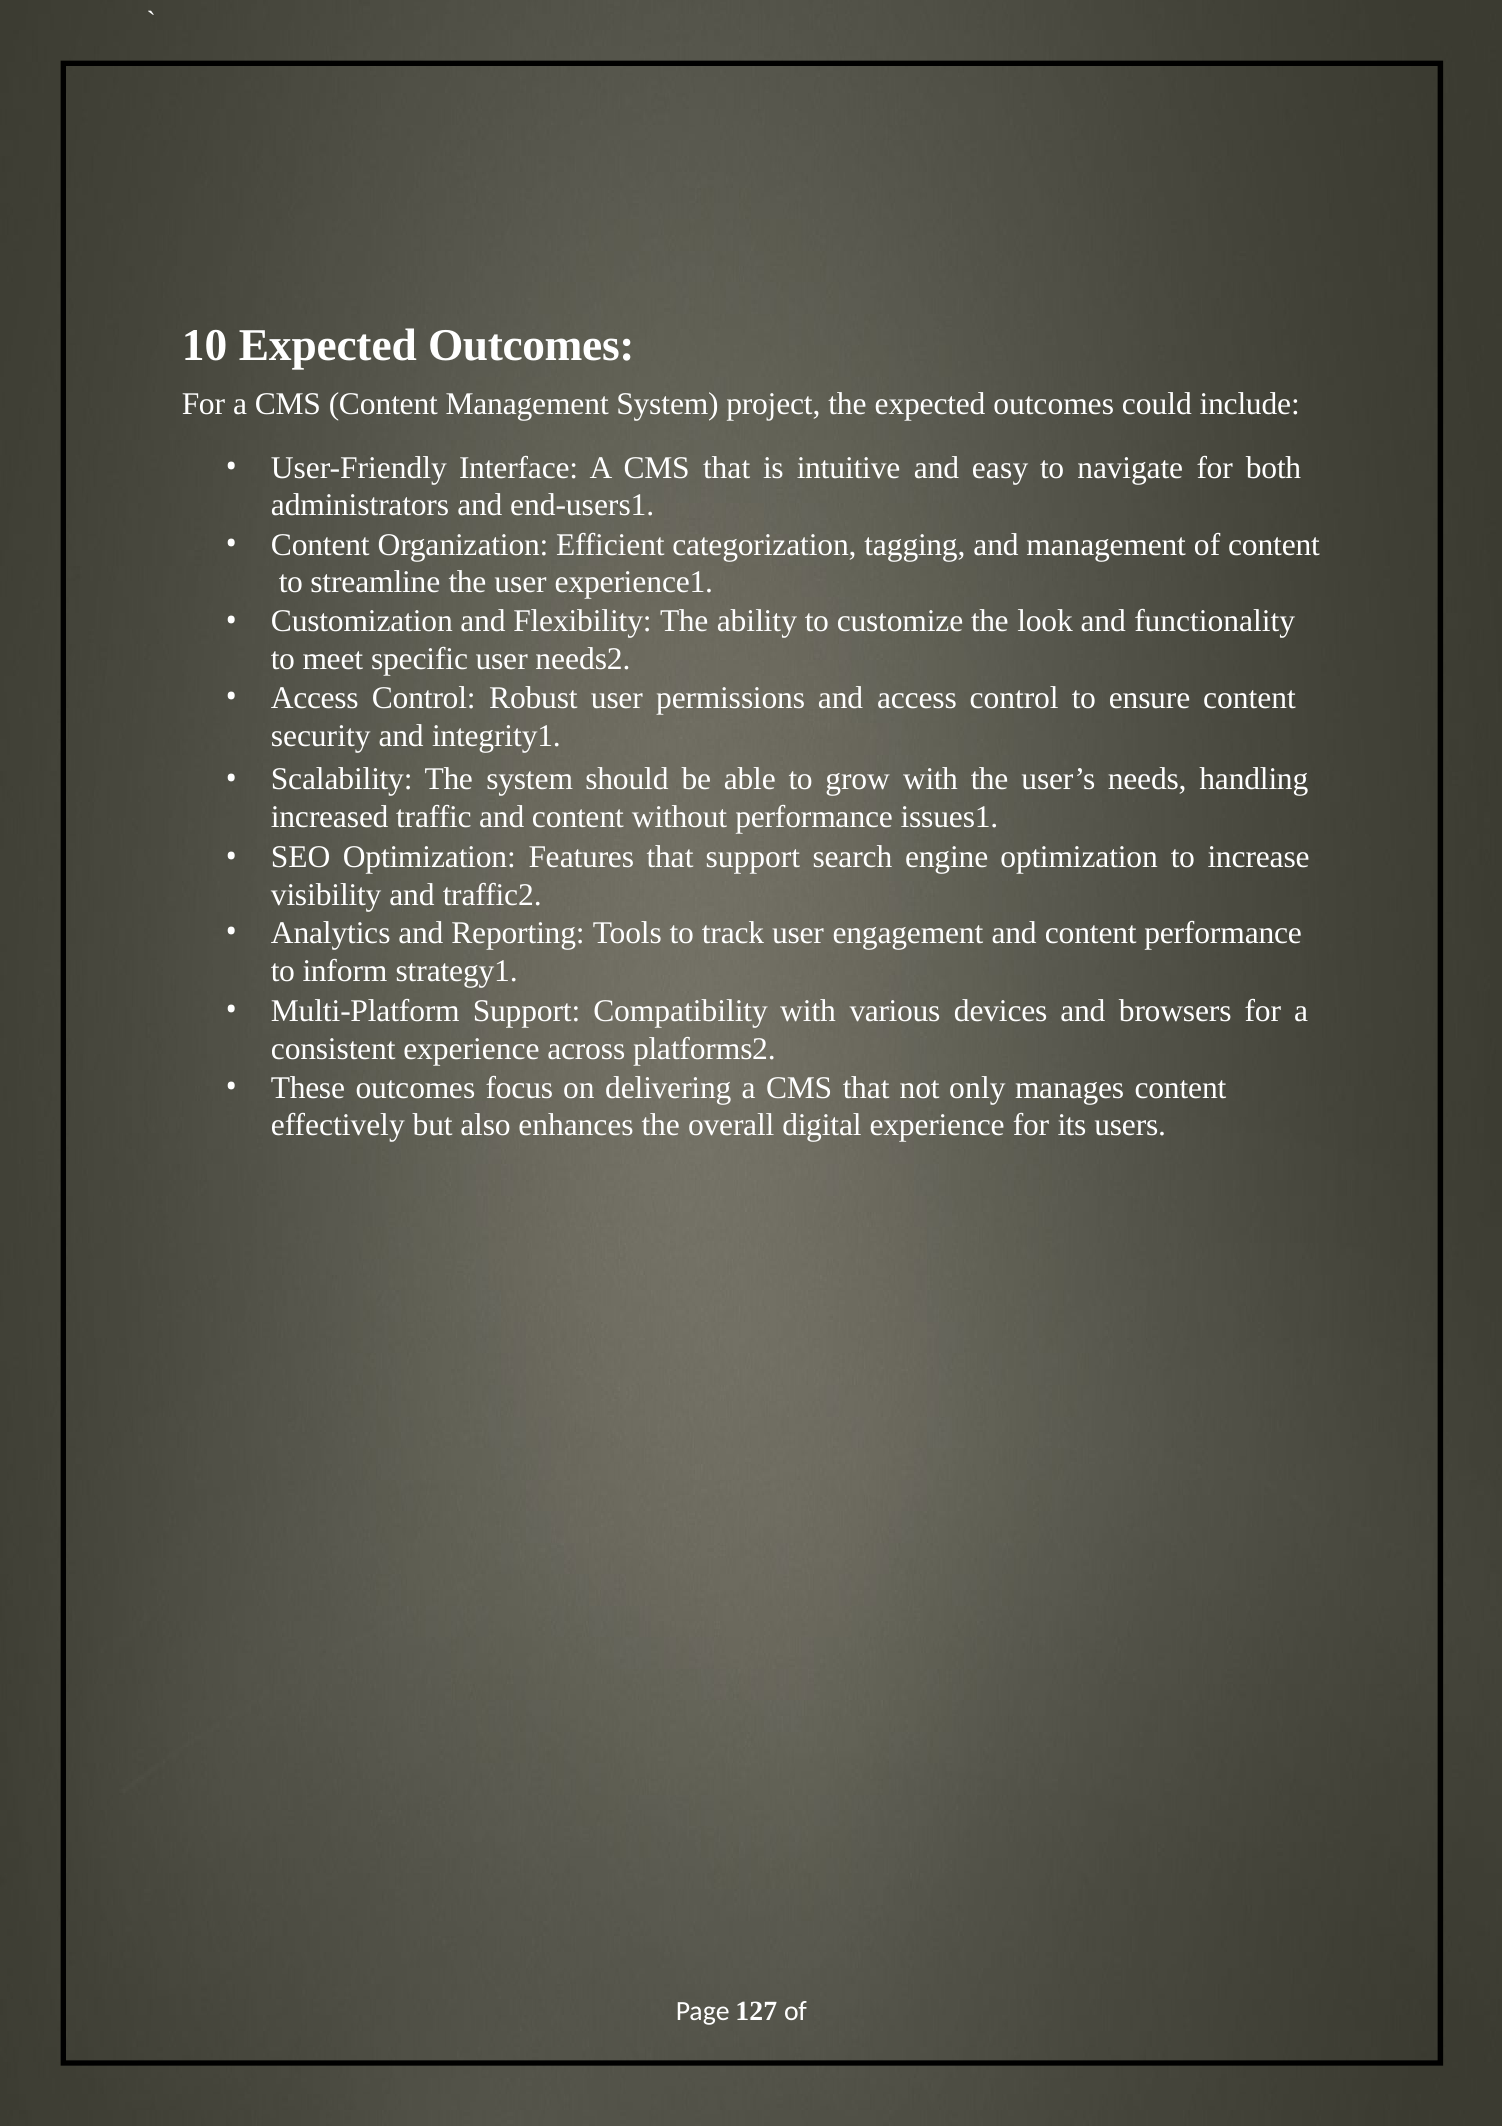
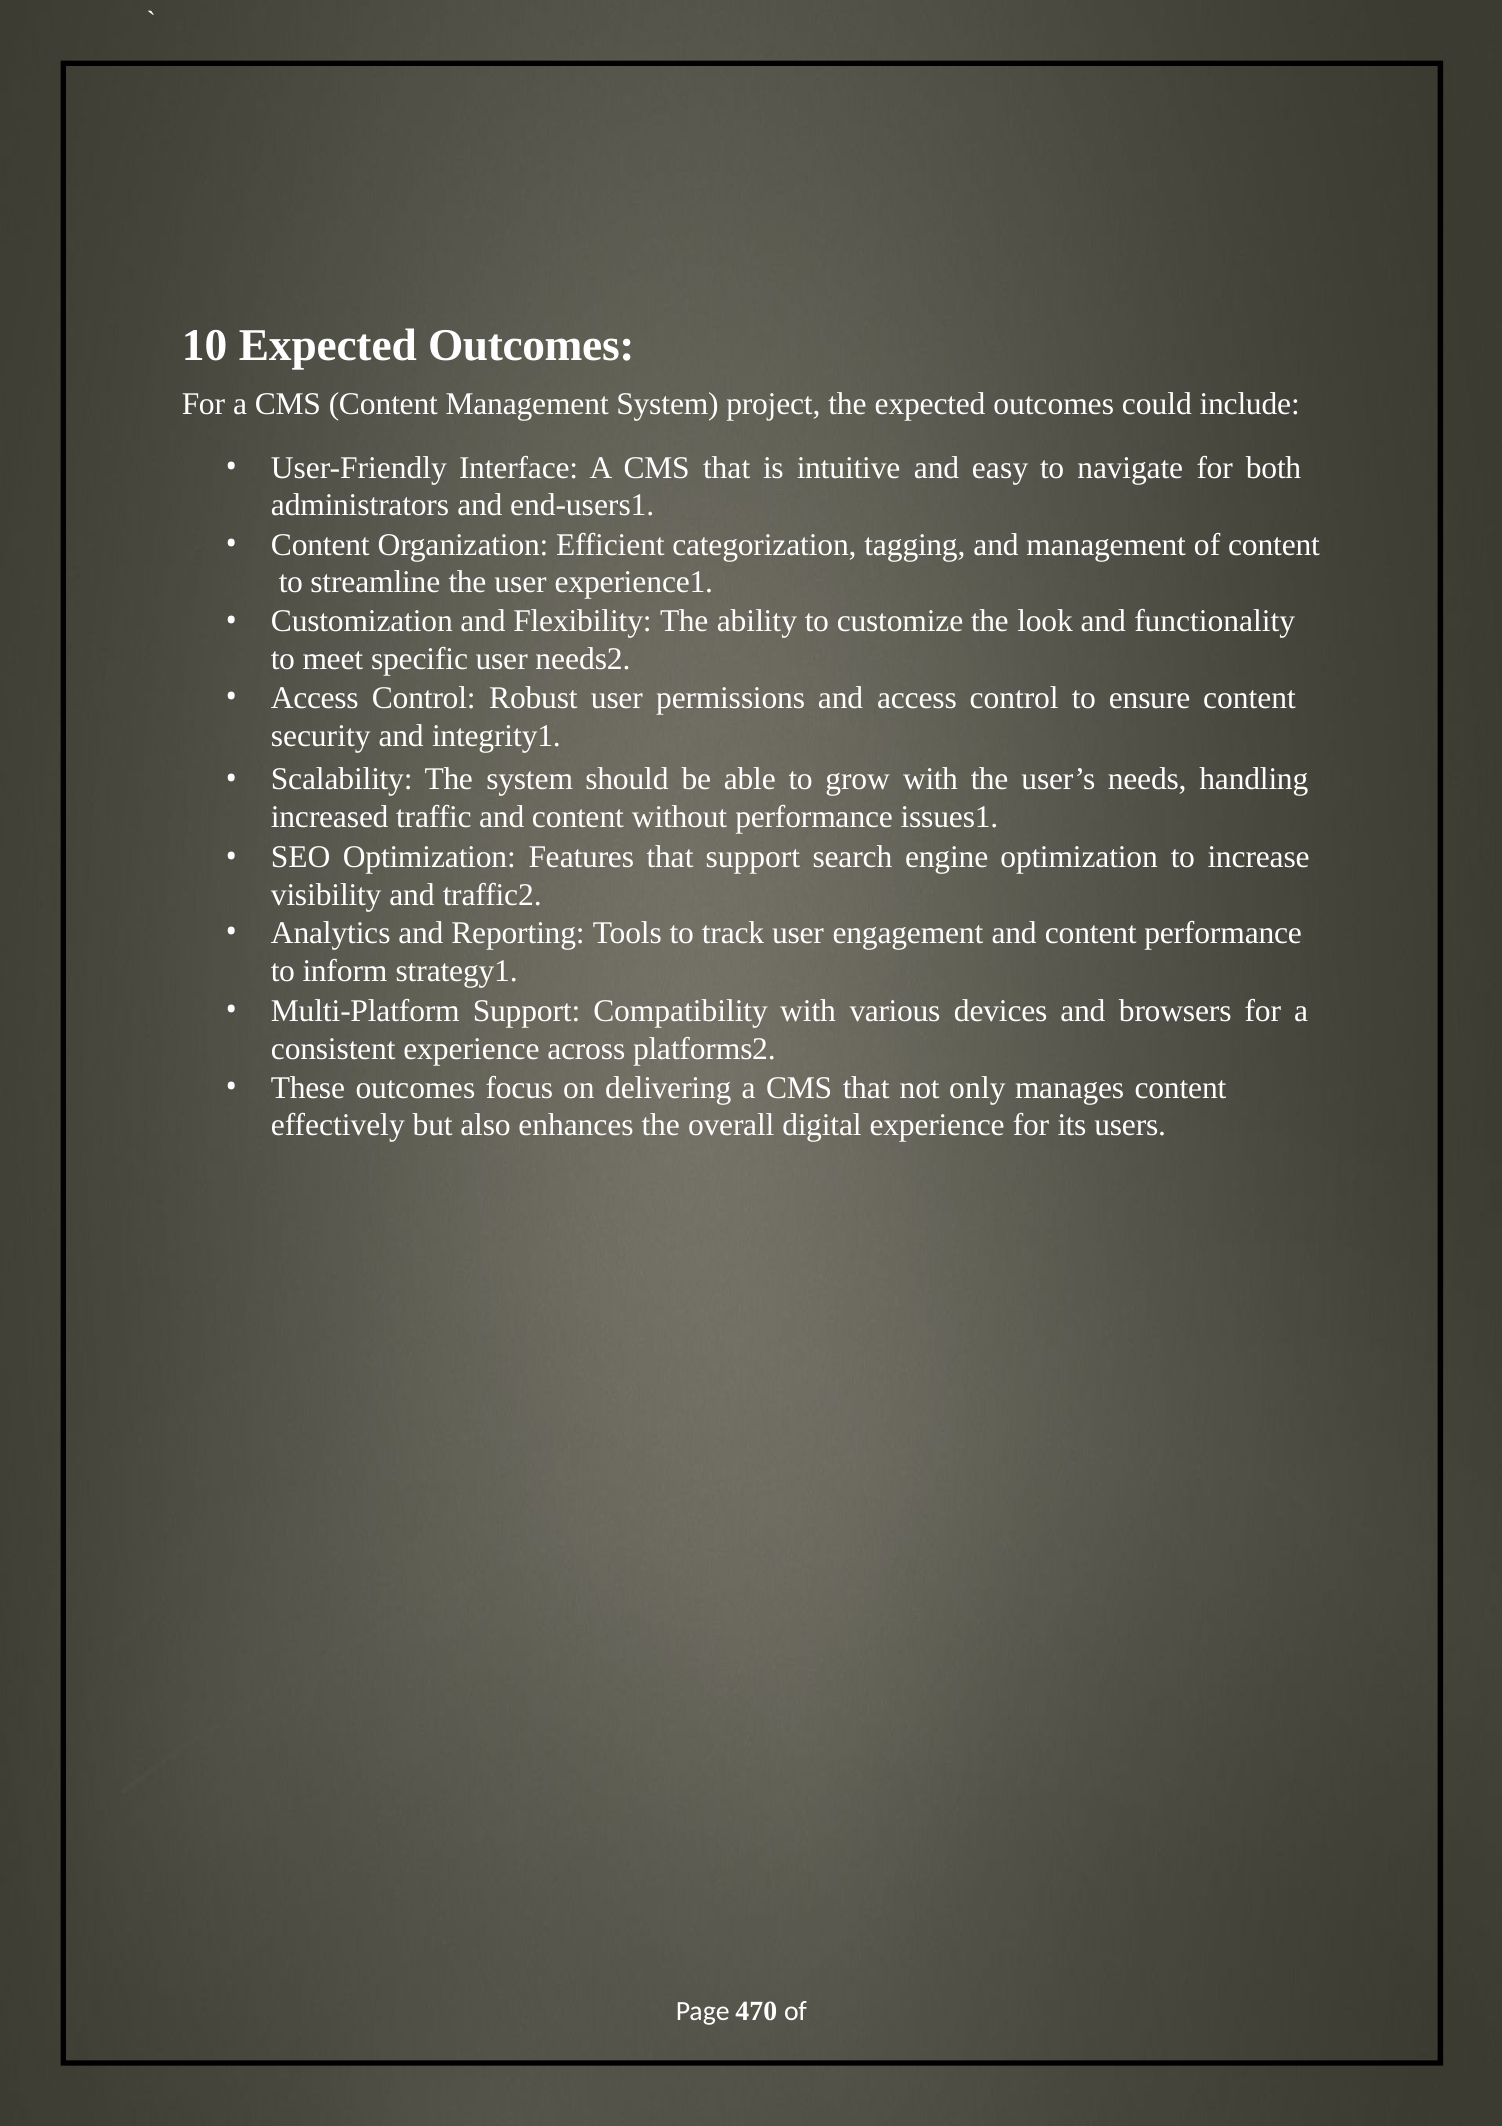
127: 127 -> 470
